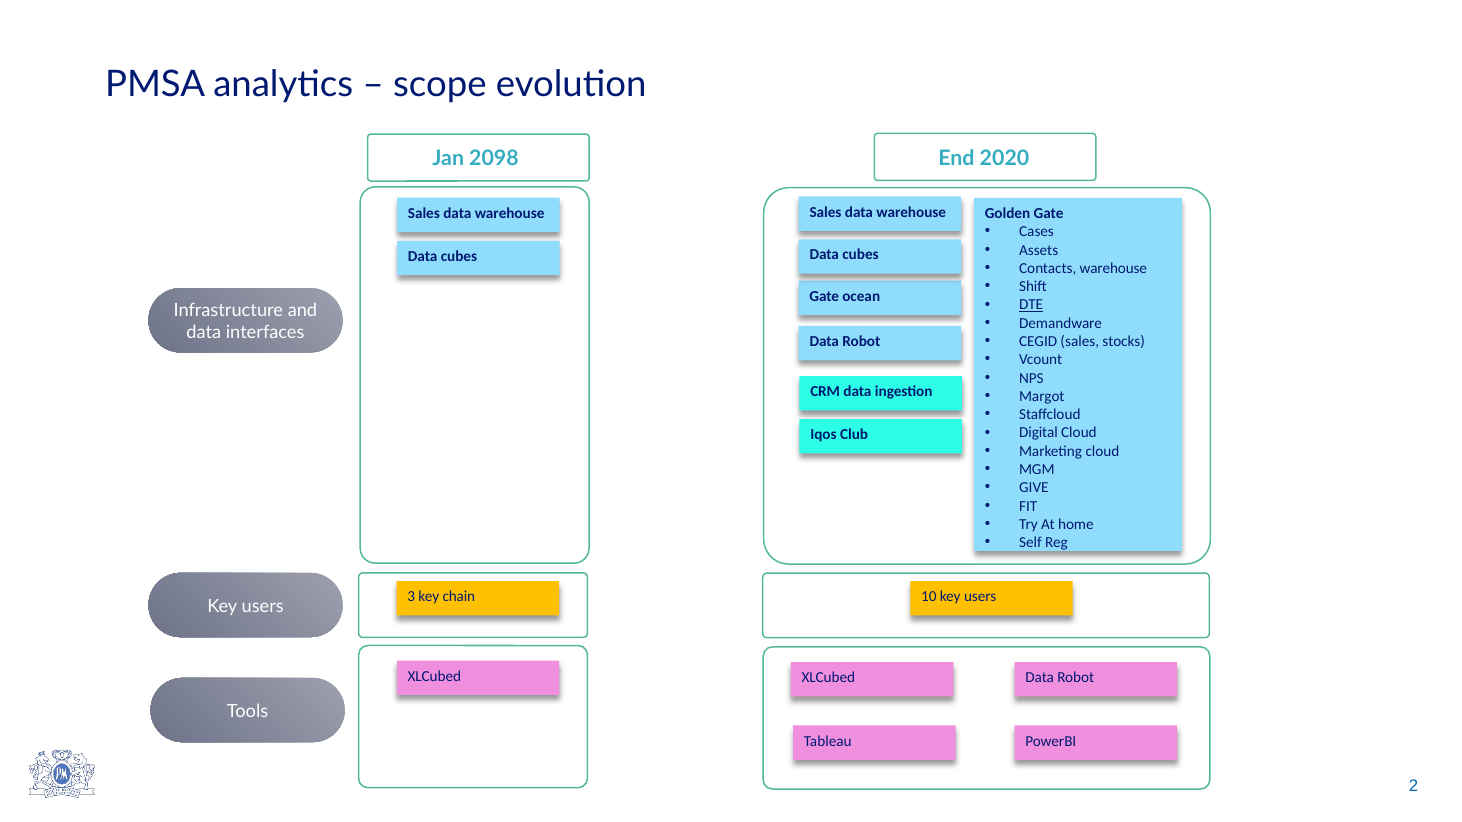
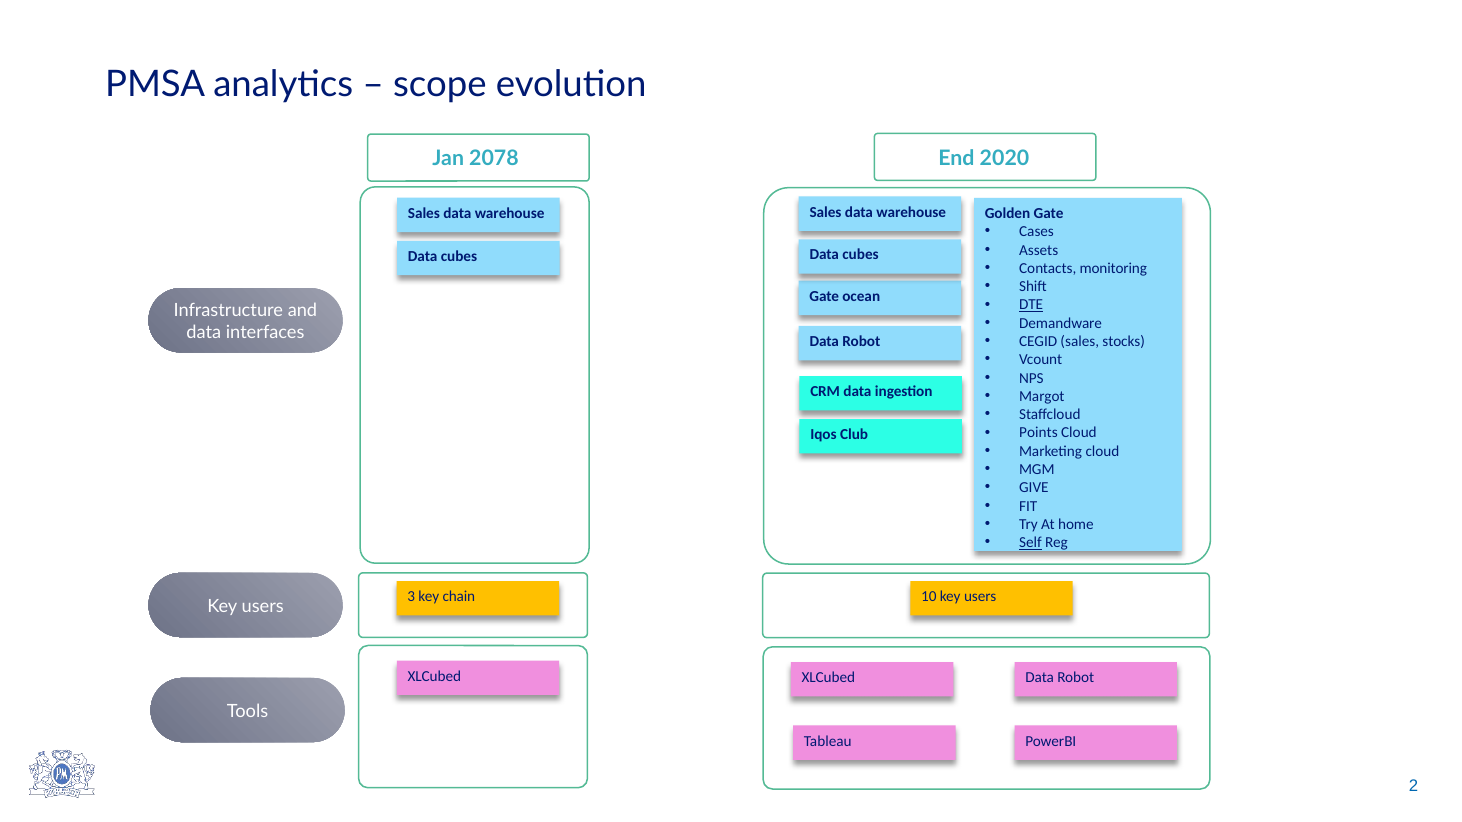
2098: 2098 -> 2078
Contacts warehouse: warehouse -> monitoring
Digital: Digital -> Points
Self underline: none -> present
